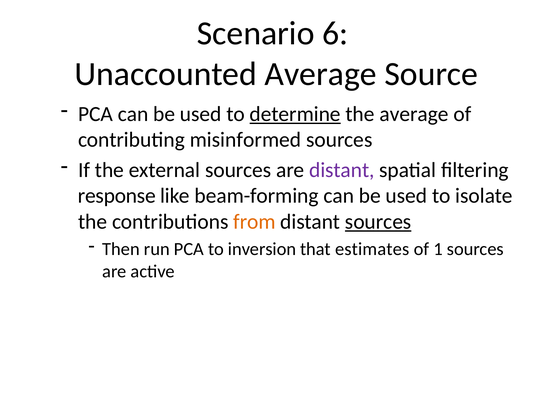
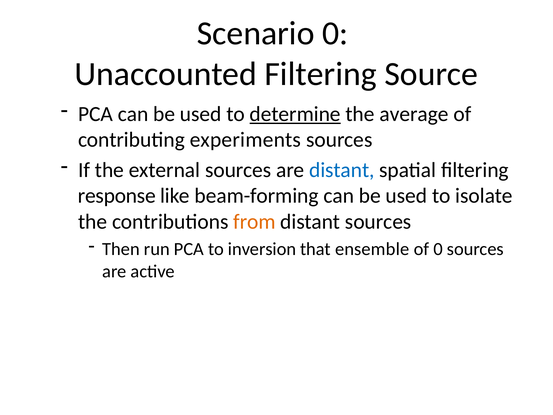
Scenario 6: 6 -> 0
Unaccounted Average: Average -> Filtering
misinformed: misinformed -> experiments
distant at (342, 170) colour: purple -> blue
sources at (378, 222) underline: present -> none
estimates: estimates -> ensemble
of 1: 1 -> 0
